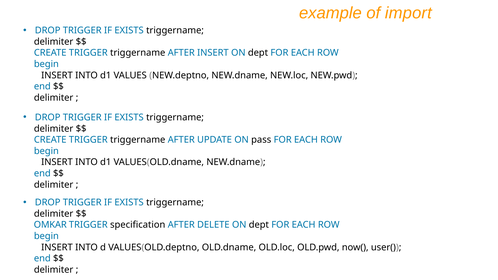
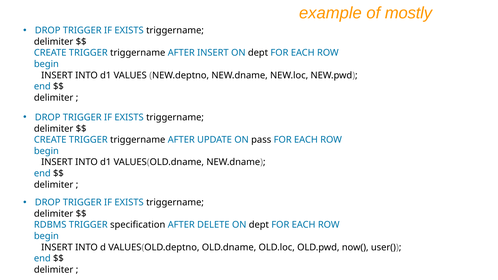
import: import -> mostly
OMKAR: OMKAR -> RDBMS
